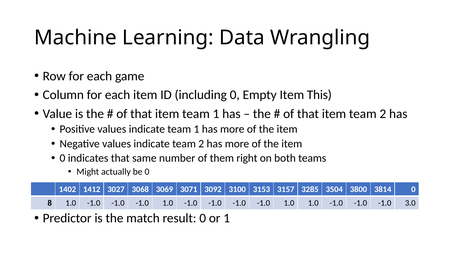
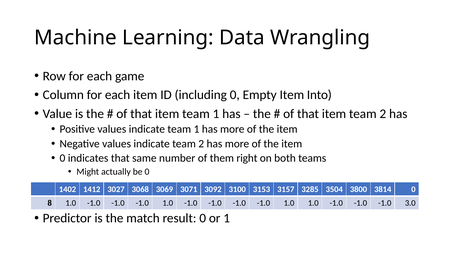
This: This -> Into
